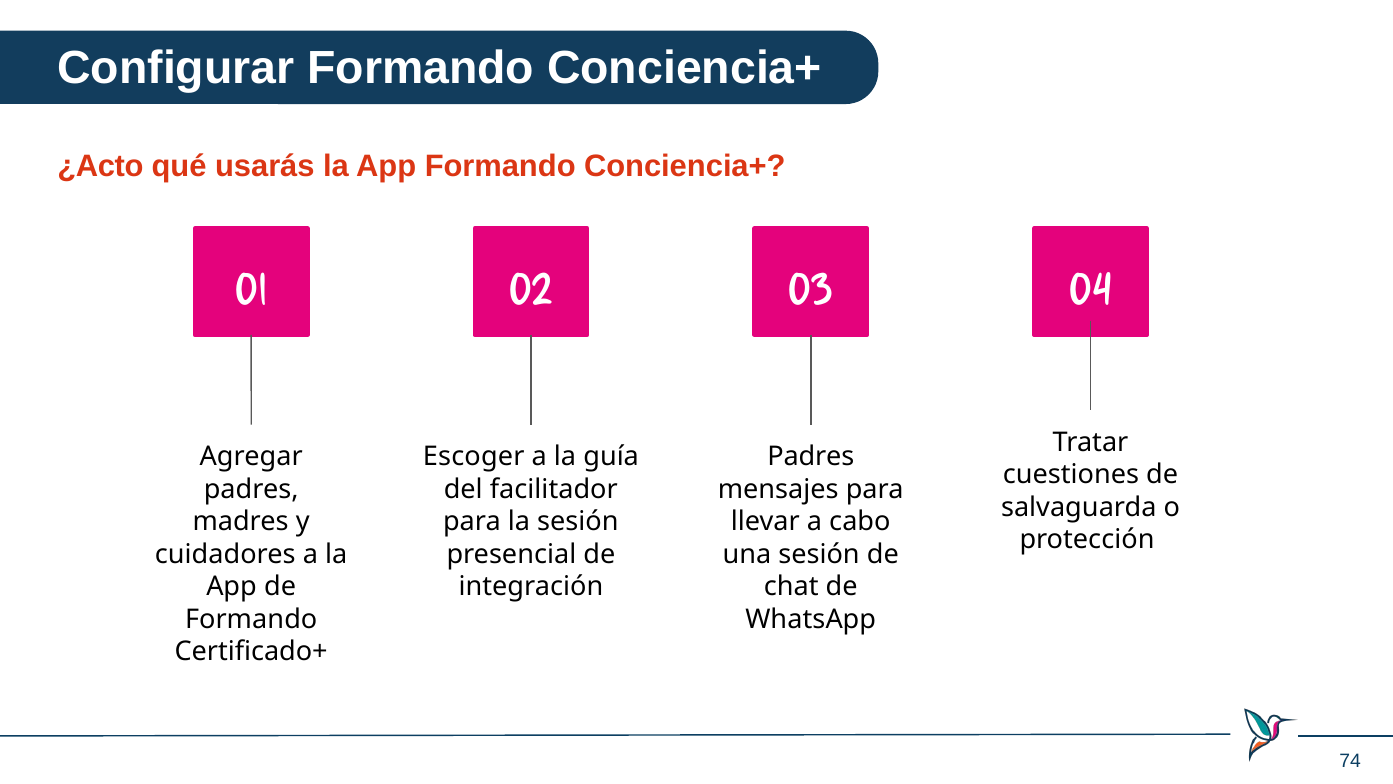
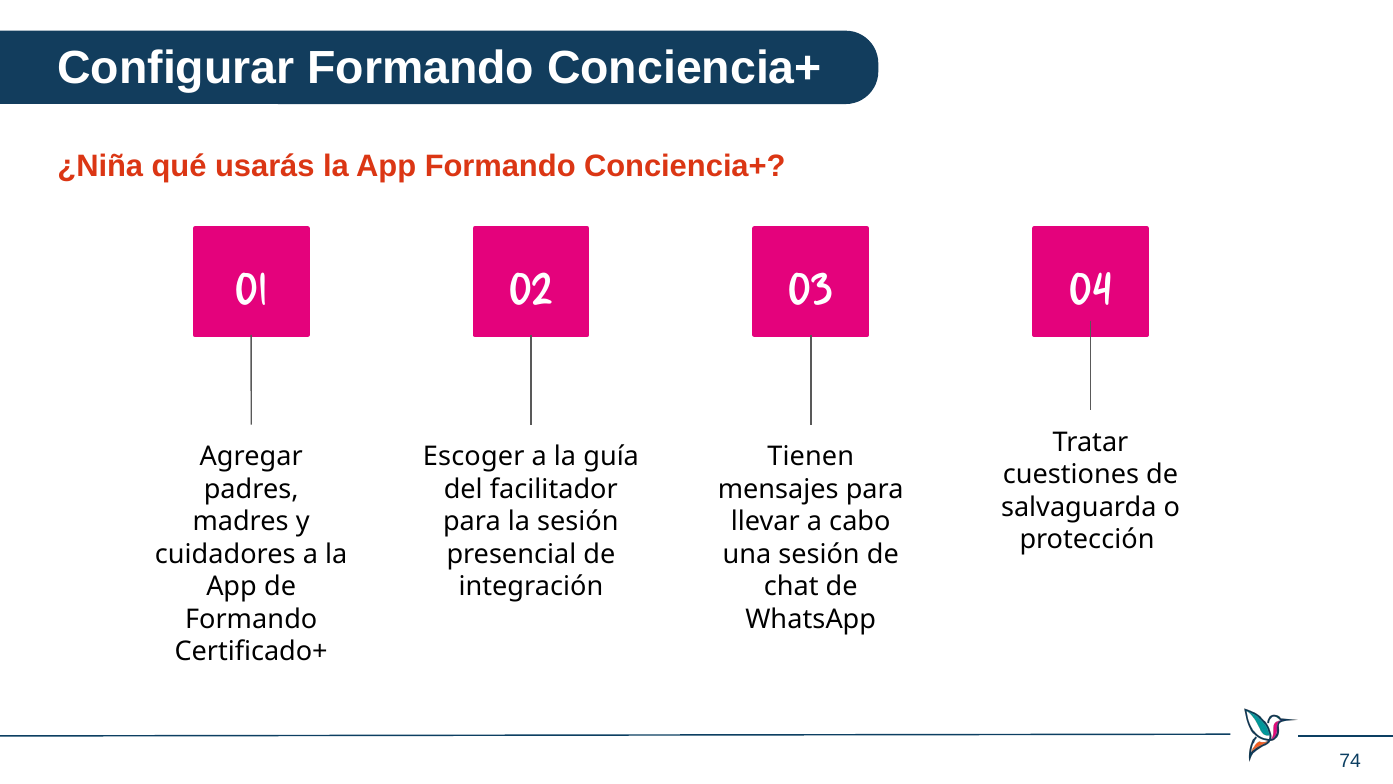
¿Acto: ¿Acto -> ¿Niña
Padres at (811, 456): Padres -> Tienen
